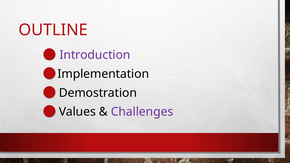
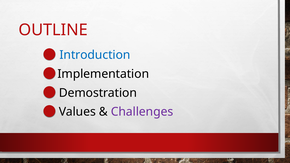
Introduction colour: purple -> blue
